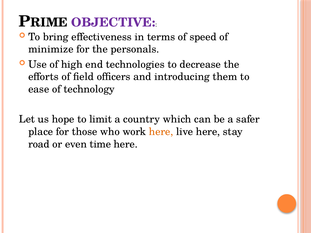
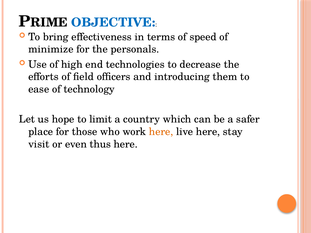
OBJECTIVE colour: purple -> blue
road: road -> visit
time: time -> thus
